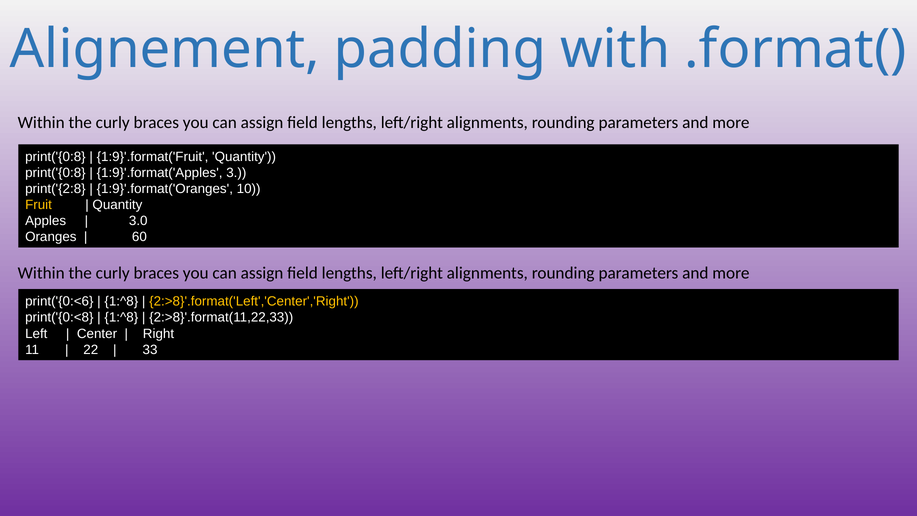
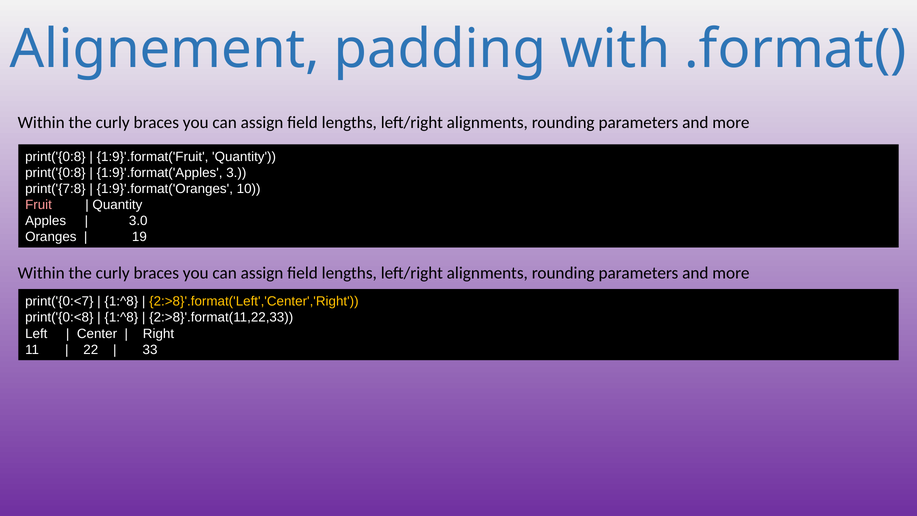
print('{2:8: print('{2:8 -> print('{7:8
Fruit colour: yellow -> pink
60: 60 -> 19
print('{0:<6: print('{0:<6 -> print('{0:<7
